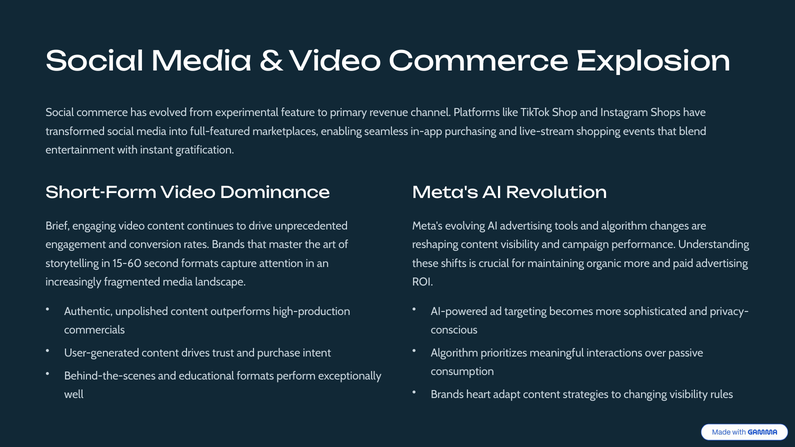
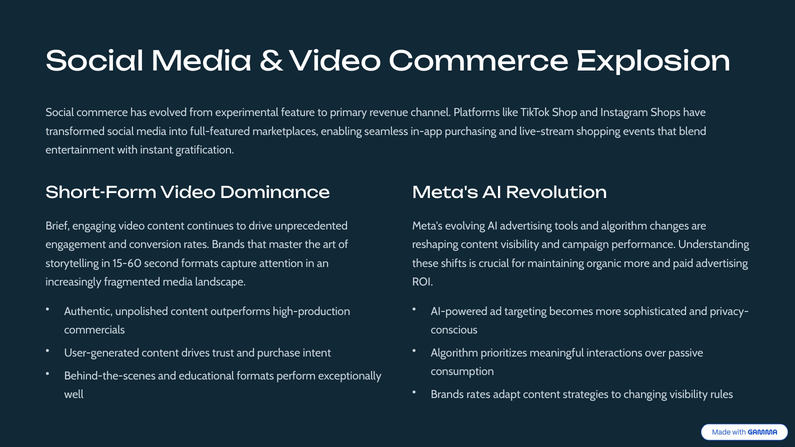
Brands heart: heart -> rates
